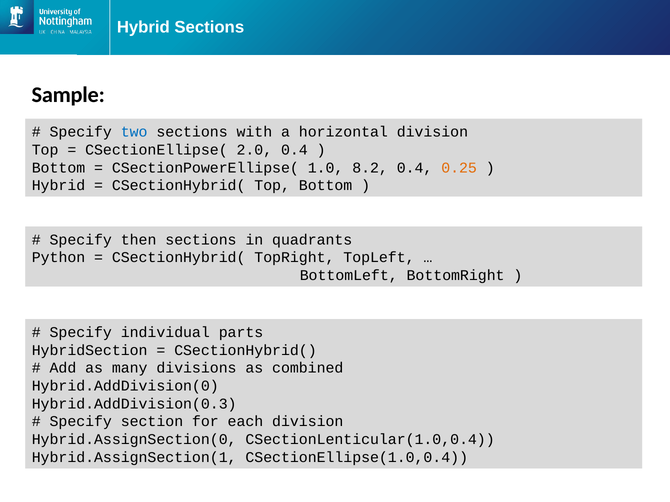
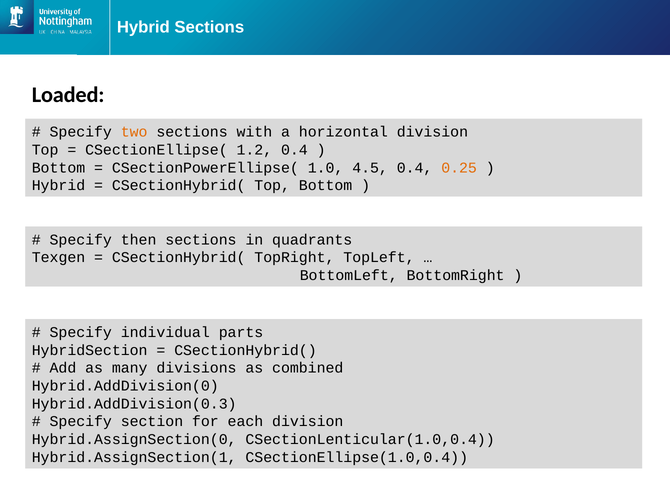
Sample: Sample -> Loaded
two colour: blue -> orange
2.0: 2.0 -> 1.2
8.2: 8.2 -> 4.5
Python: Python -> Texgen
